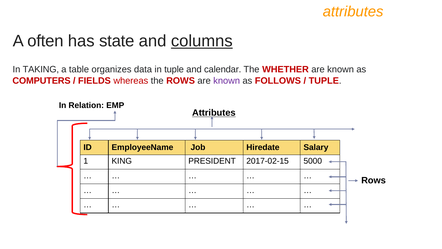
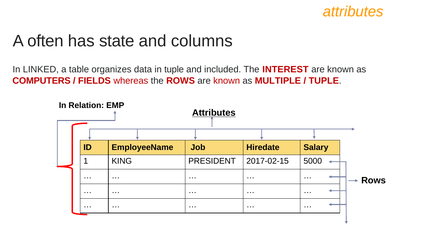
columns underline: present -> none
TAKING: TAKING -> LINKED
calendar: calendar -> included
WHETHER: WHETHER -> INTEREST
known at (227, 80) colour: purple -> red
FOLLOWS: FOLLOWS -> MULTIPLE
